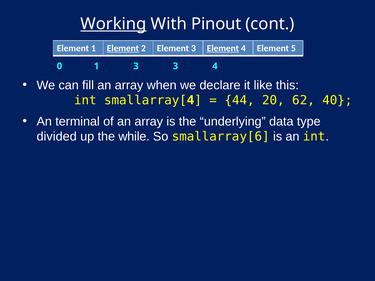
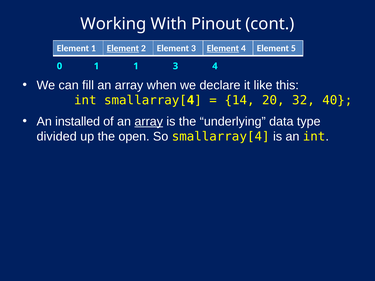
Working underline: present -> none
1 3: 3 -> 1
44: 44 -> 14
62: 62 -> 32
terminal: terminal -> installed
array at (149, 121) underline: none -> present
while: while -> open
So smallarray[6: smallarray[6 -> smallarray[4
